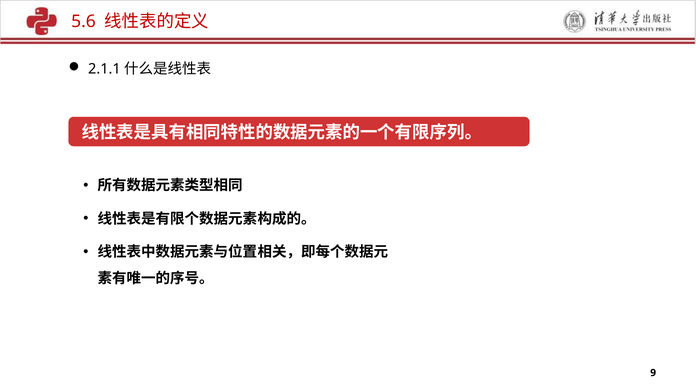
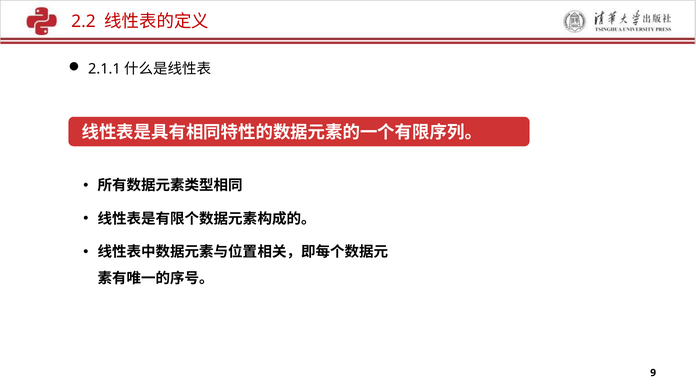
5.6: 5.6 -> 2.2
